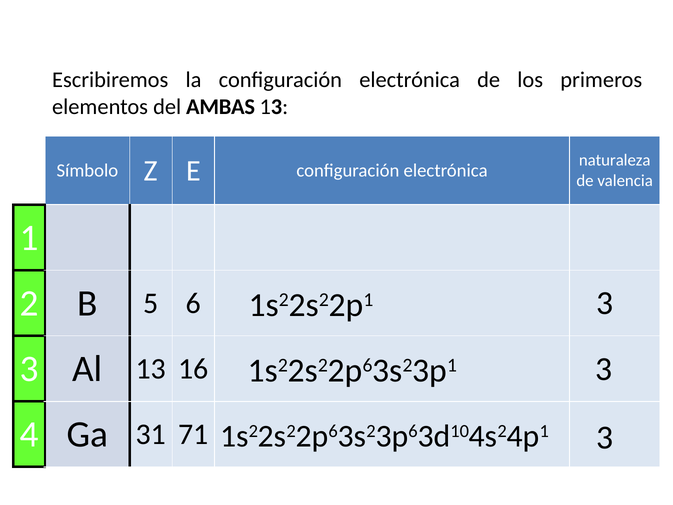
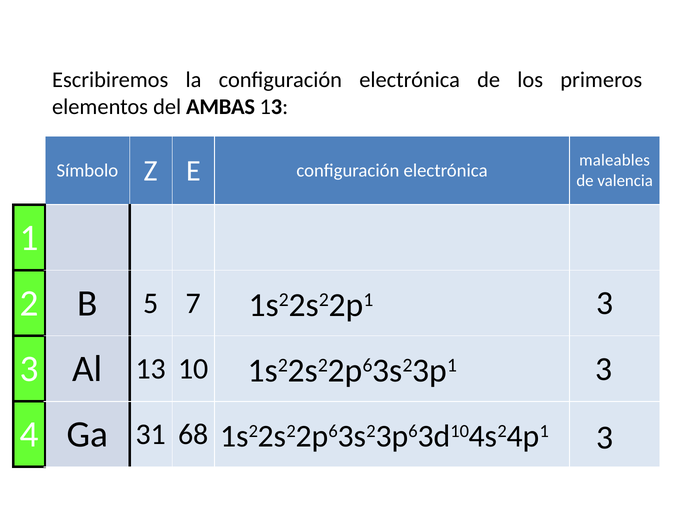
naturaleza: naturaleza -> maleables
6: 6 -> 7
16: 16 -> 10
71: 71 -> 68
